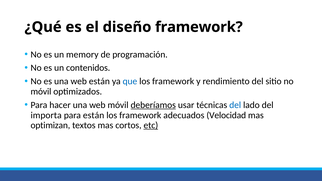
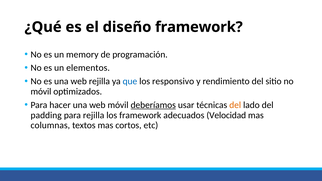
contenidos: contenidos -> elementos
web están: están -> rejilla
framework at (173, 81): framework -> responsivo
del at (235, 105) colour: blue -> orange
importa: importa -> padding
para están: están -> rejilla
optimizan: optimizan -> columnas
etc underline: present -> none
